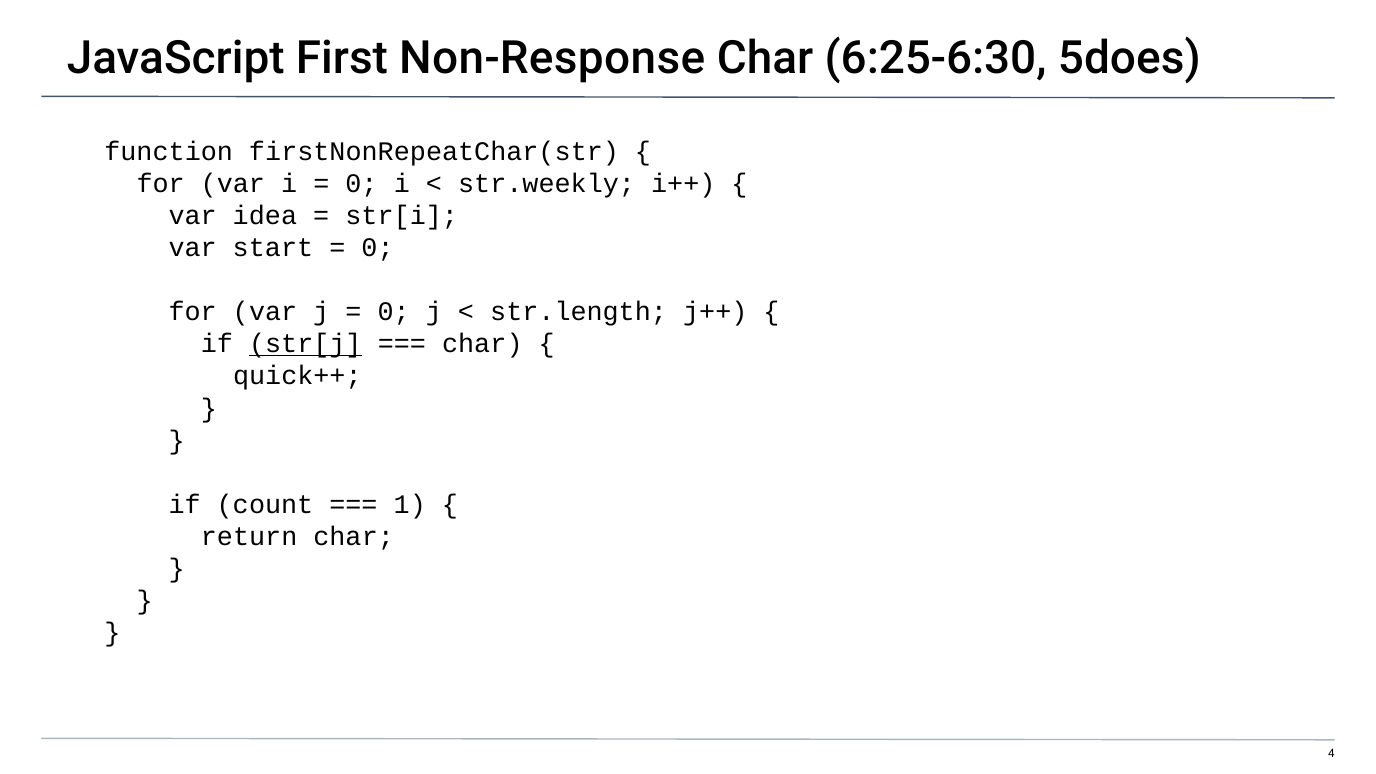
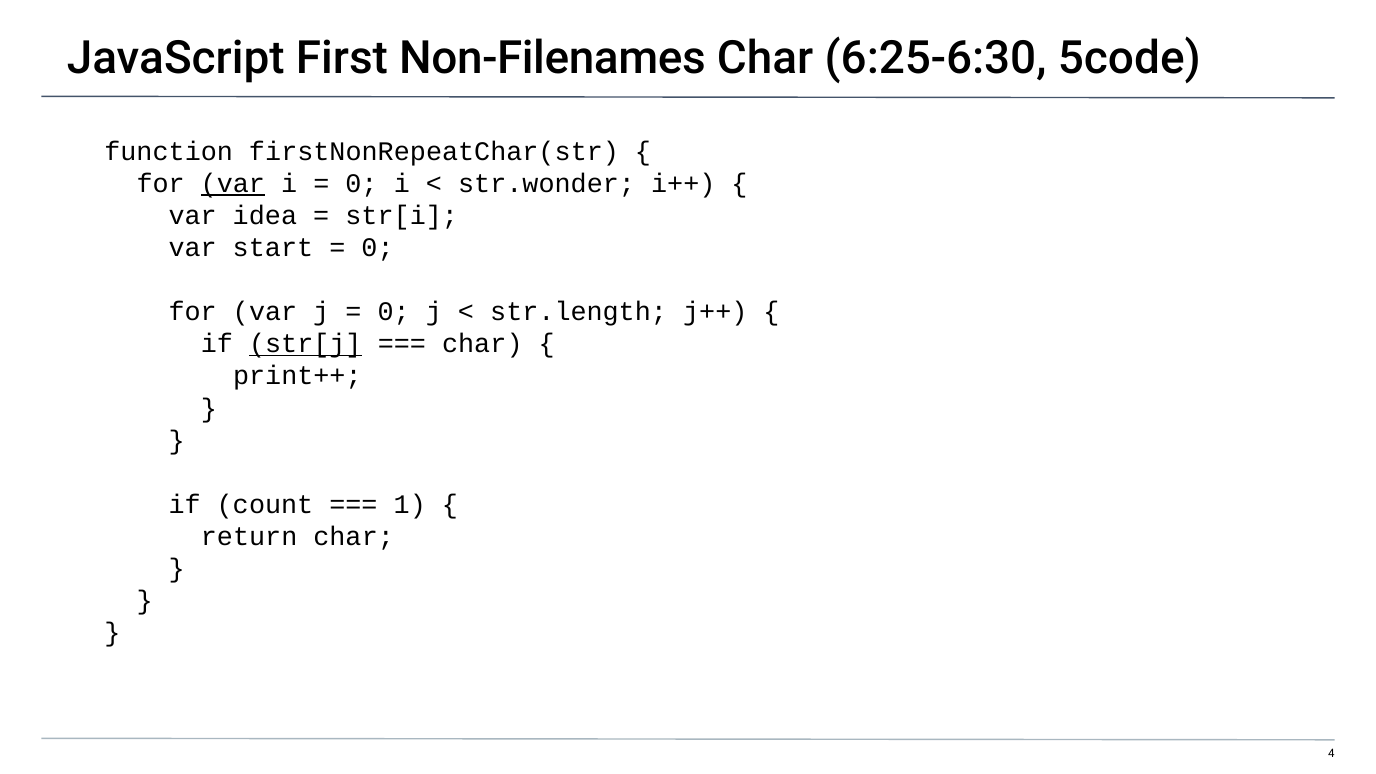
Non-Response: Non-Response -> Non-Filenames
5does: 5does -> 5code
var at (233, 183) underline: none -> present
str.weekly: str.weekly -> str.wonder
quick++: quick++ -> print++
